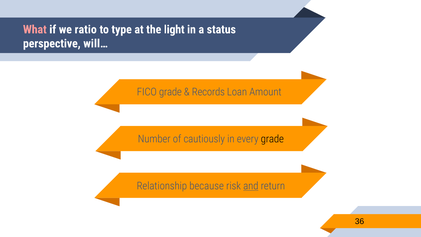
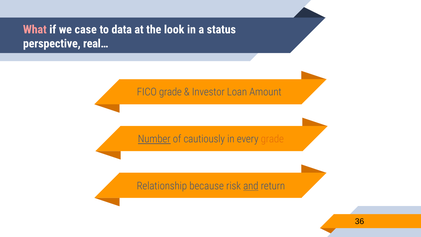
ratio: ratio -> case
type: type -> data
light: light -> look
will…: will… -> real…
Records: Records -> Investor
Number underline: none -> present
grade at (272, 139) colour: black -> orange
